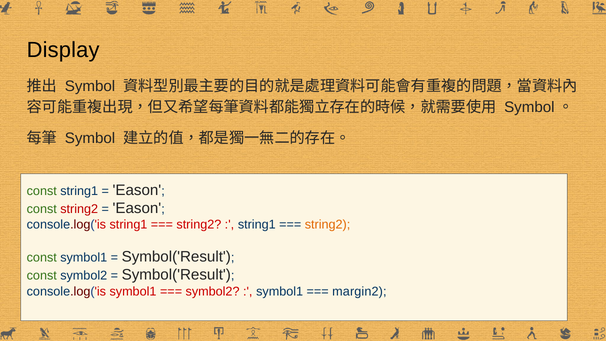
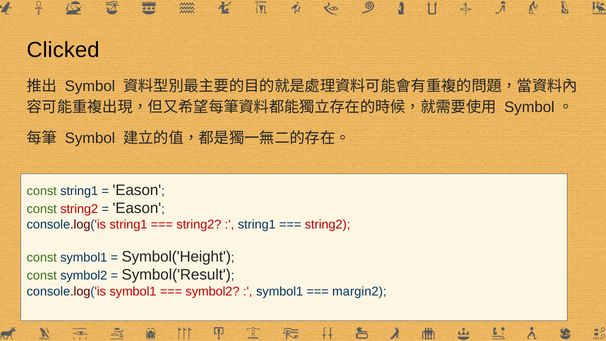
Display: Display -> Clicked
string2 at (328, 225) colour: orange -> red
Symbol('Result at (176, 257): Symbol('Result -> Symbol('Height
